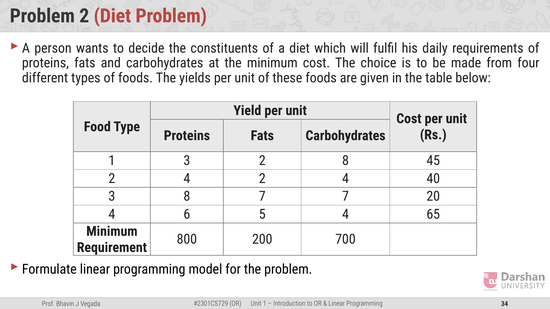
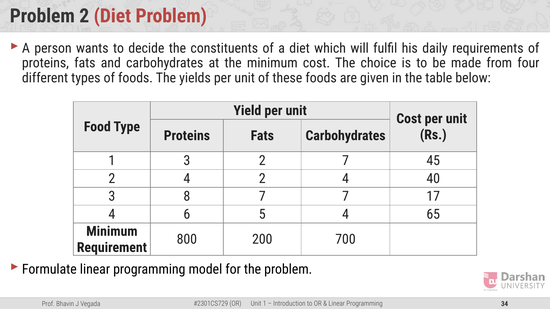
2 8: 8 -> 7
20: 20 -> 17
